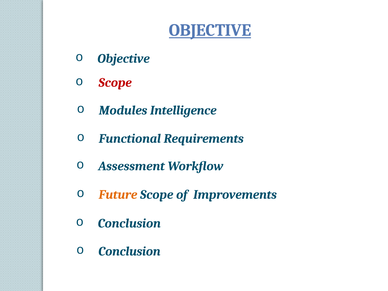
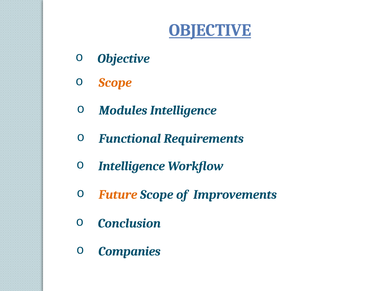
Scope at (115, 83) colour: red -> orange
Assessment at (132, 166): Assessment -> Intelligence
Conclusion at (129, 251): Conclusion -> Companies
